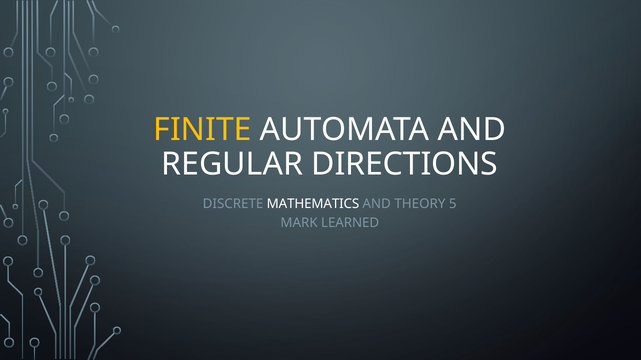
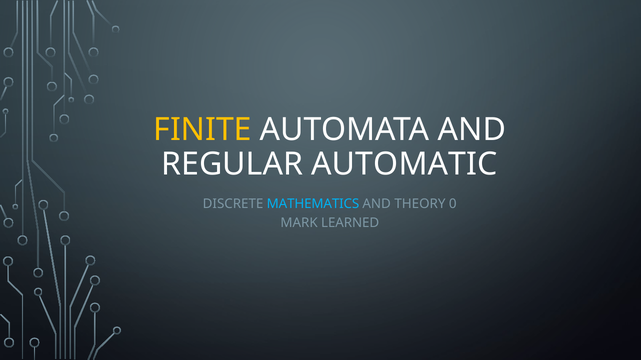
DIRECTIONS: DIRECTIONS -> AUTOMATIC
MATHEMATICS colour: white -> light blue
5: 5 -> 0
